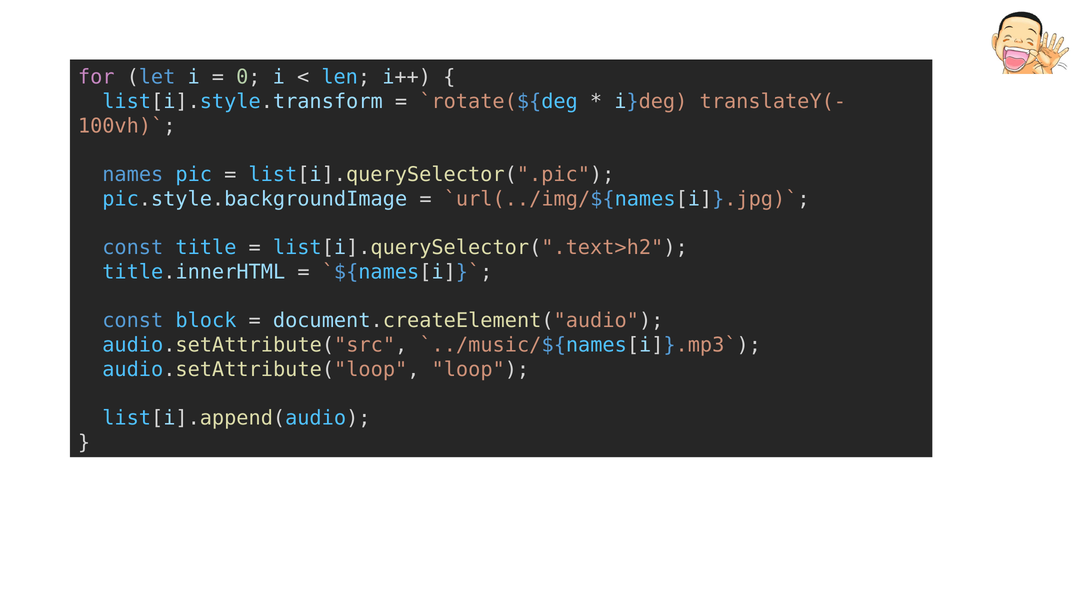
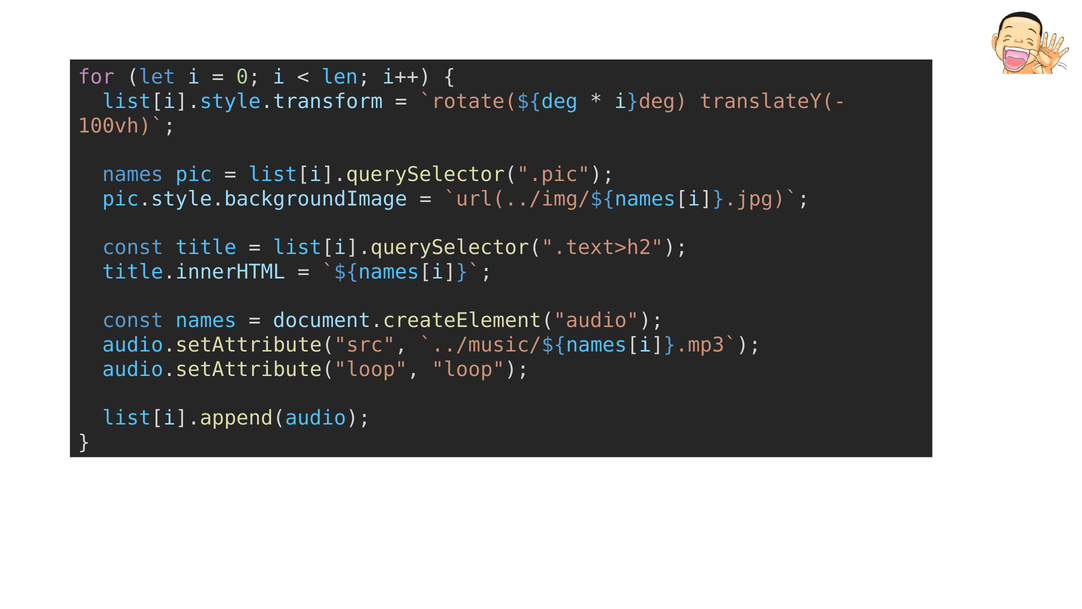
const block: block -> names
